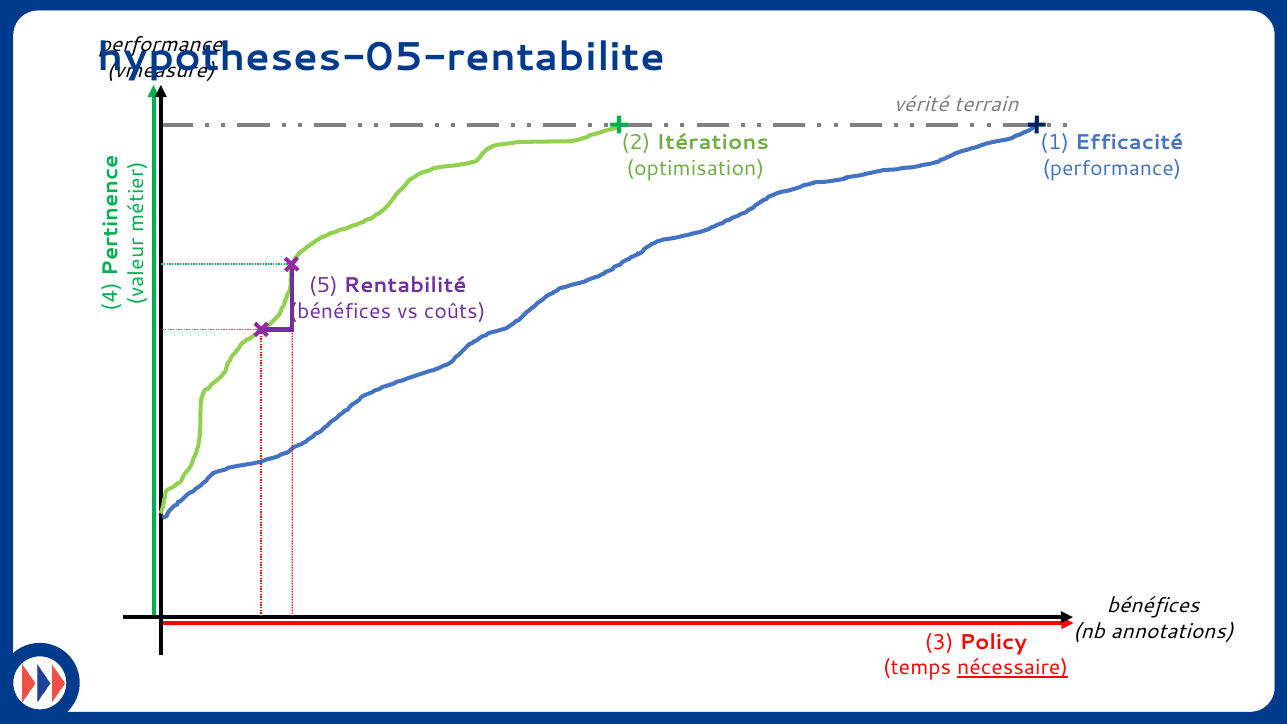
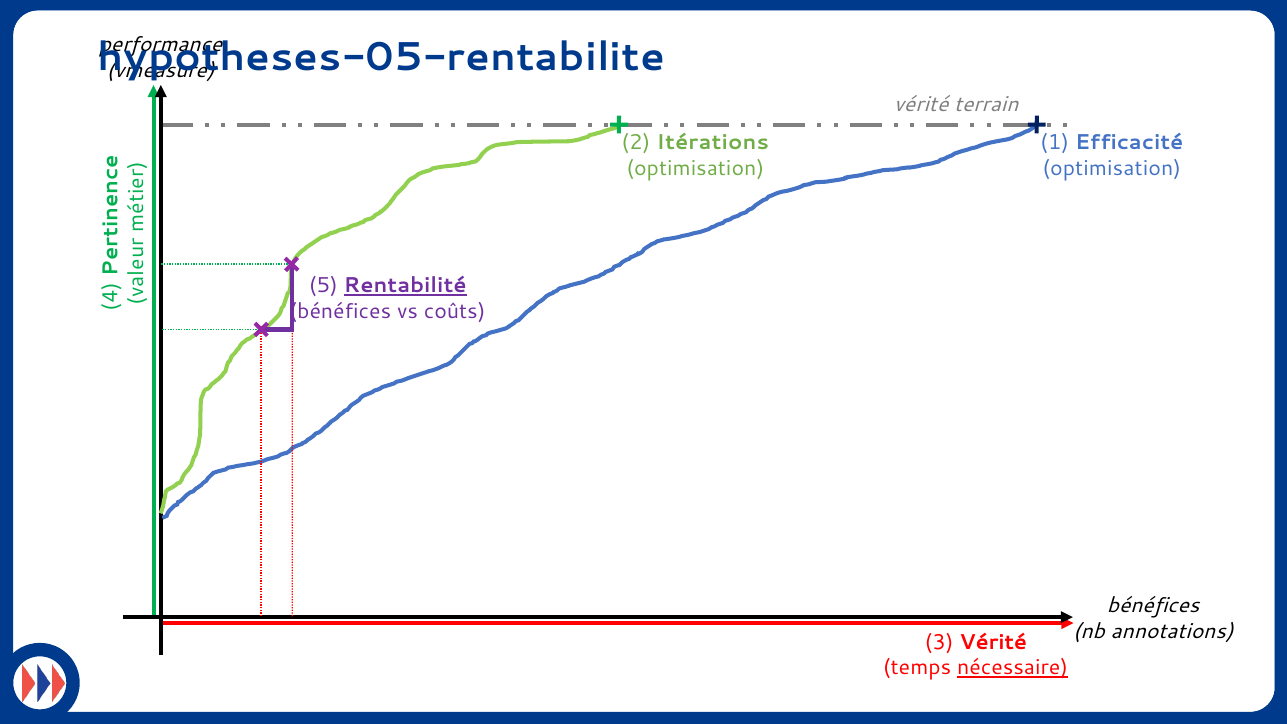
performance at (1112, 168): performance -> optimisation
Rentabilité underline: none -> present
3 Policy: Policy -> Vérité
